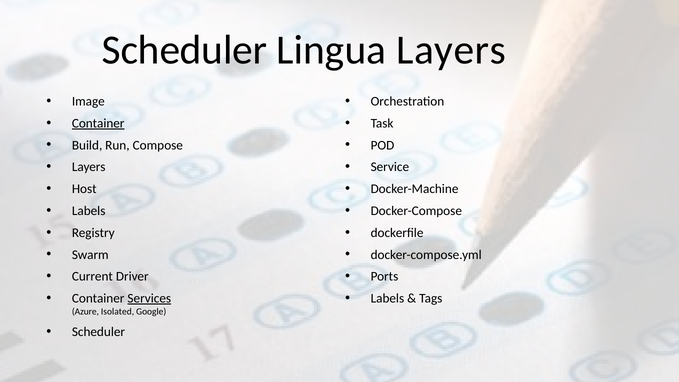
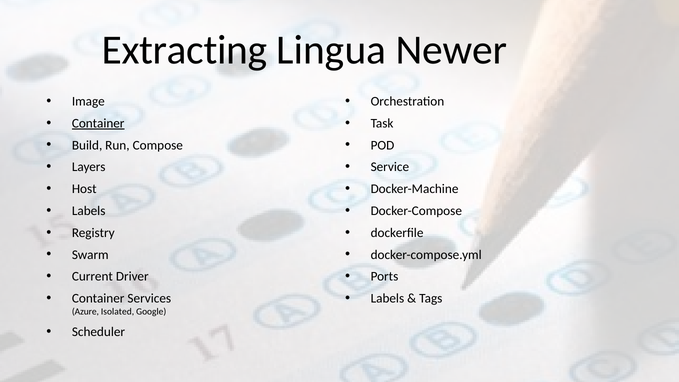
Scheduler at (184, 50): Scheduler -> Extracting
Lingua Layers: Layers -> Newer
Services underline: present -> none
